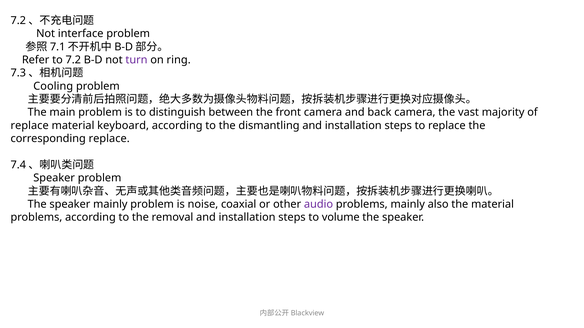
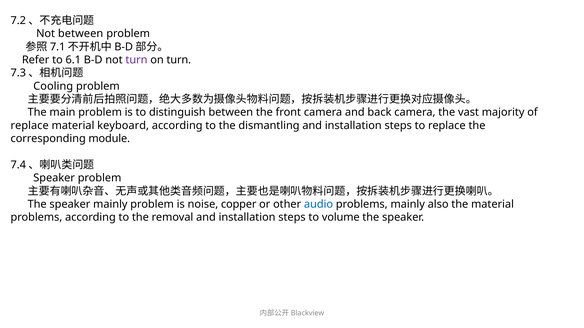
Not interface: interface -> between
7.2: 7.2 -> 6.1
on ring: ring -> turn
corresponding replace: replace -> module
coaxial: coaxial -> copper
audio colour: purple -> blue
